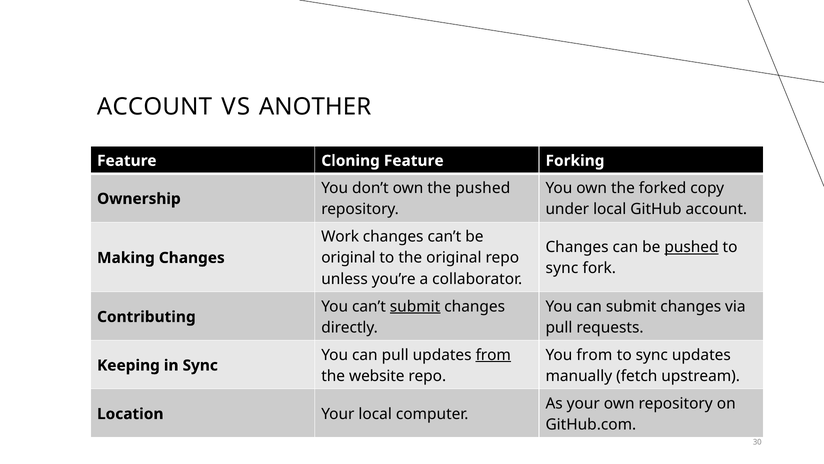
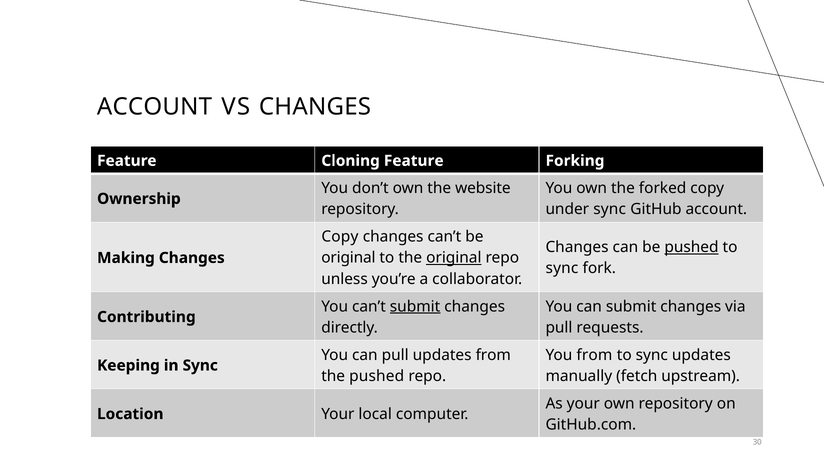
VS ANOTHER: ANOTHER -> CHANGES
the pushed: pushed -> website
under local: local -> sync
Work at (340, 237): Work -> Copy
original at (454, 258) underline: none -> present
from at (493, 355) underline: present -> none
the website: website -> pushed
